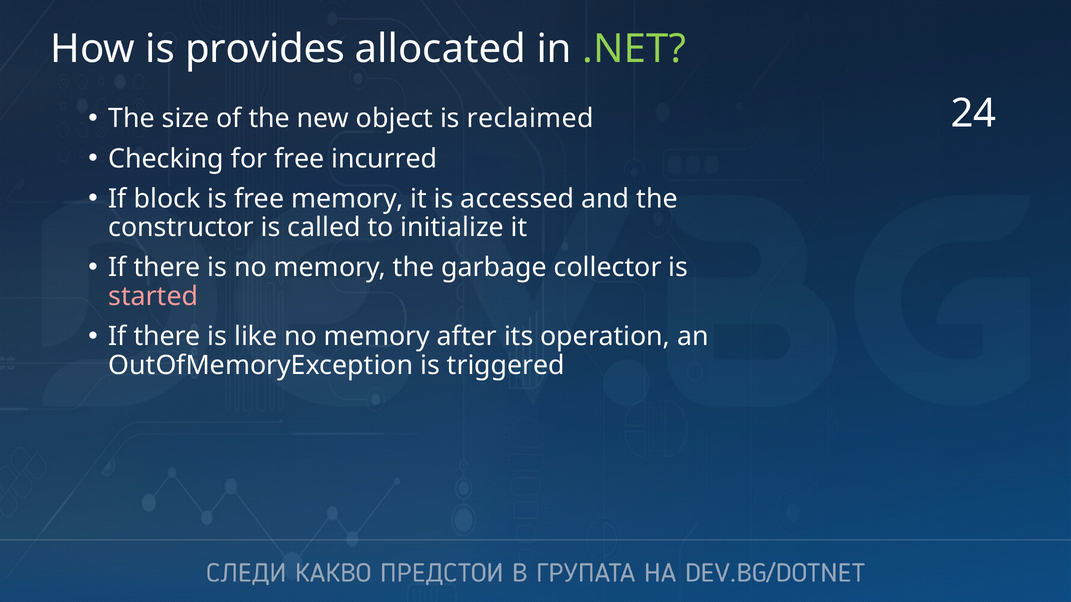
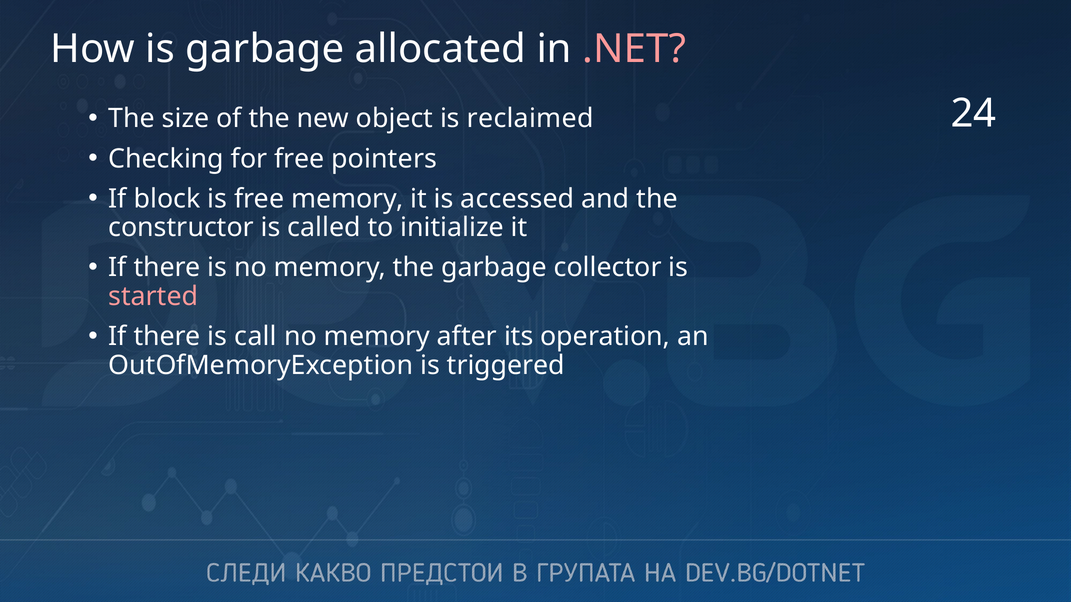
is provides: provides -> garbage
.NET colour: light green -> pink
incurred: incurred -> pointers
like: like -> call
